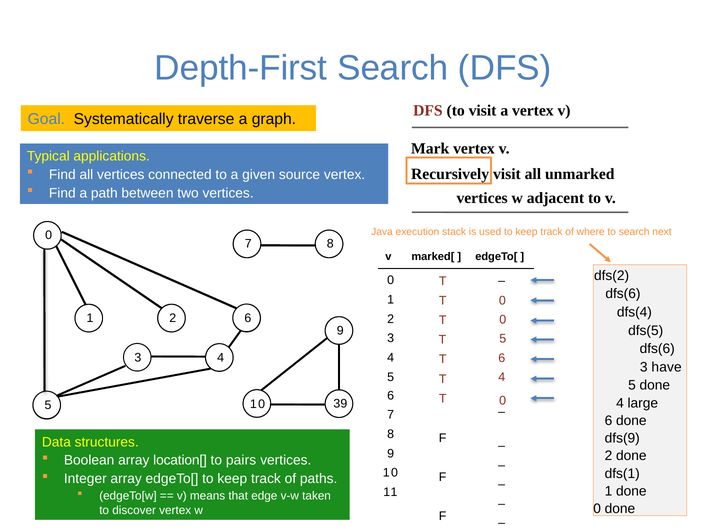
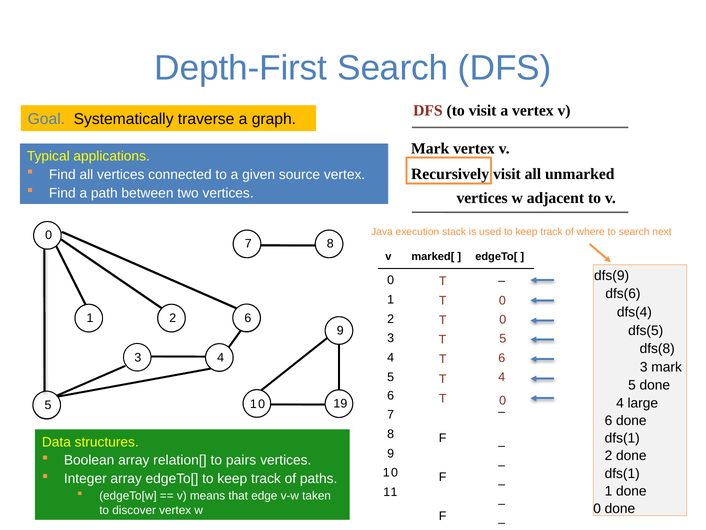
dfs(2: dfs(2 -> dfs(9
dfs(6 at (657, 348): dfs(6 -> dfs(8
3 have: have -> mark
39: 39 -> 19
dfs(9 at (622, 438): dfs(9 -> dfs(1
location[: location[ -> relation[
